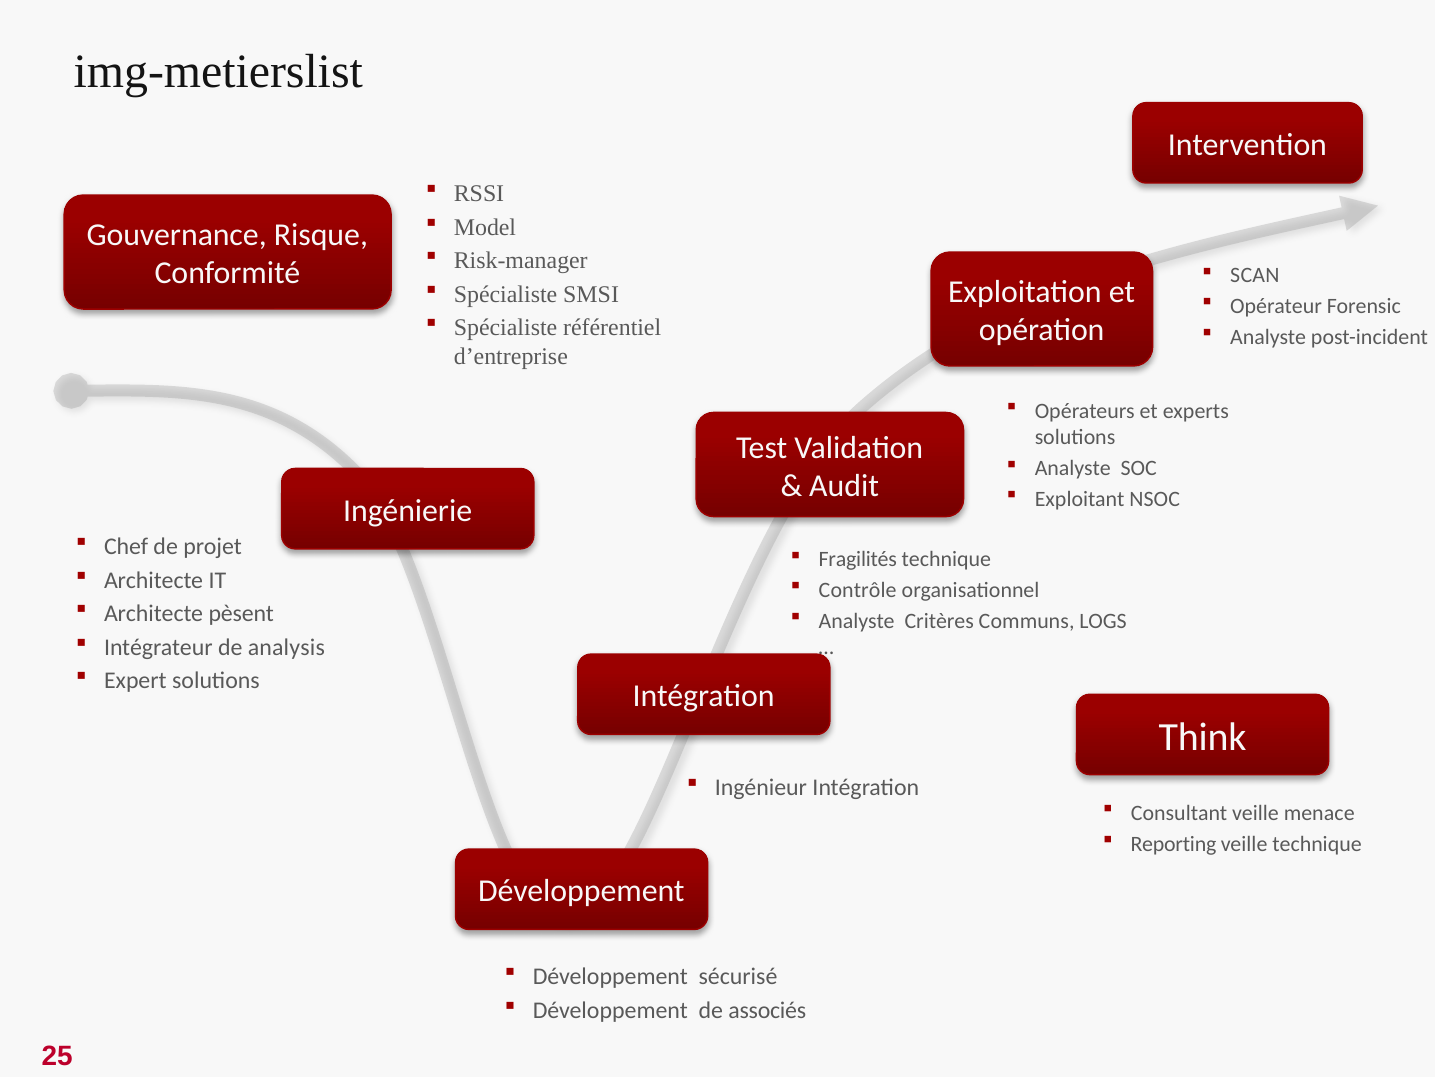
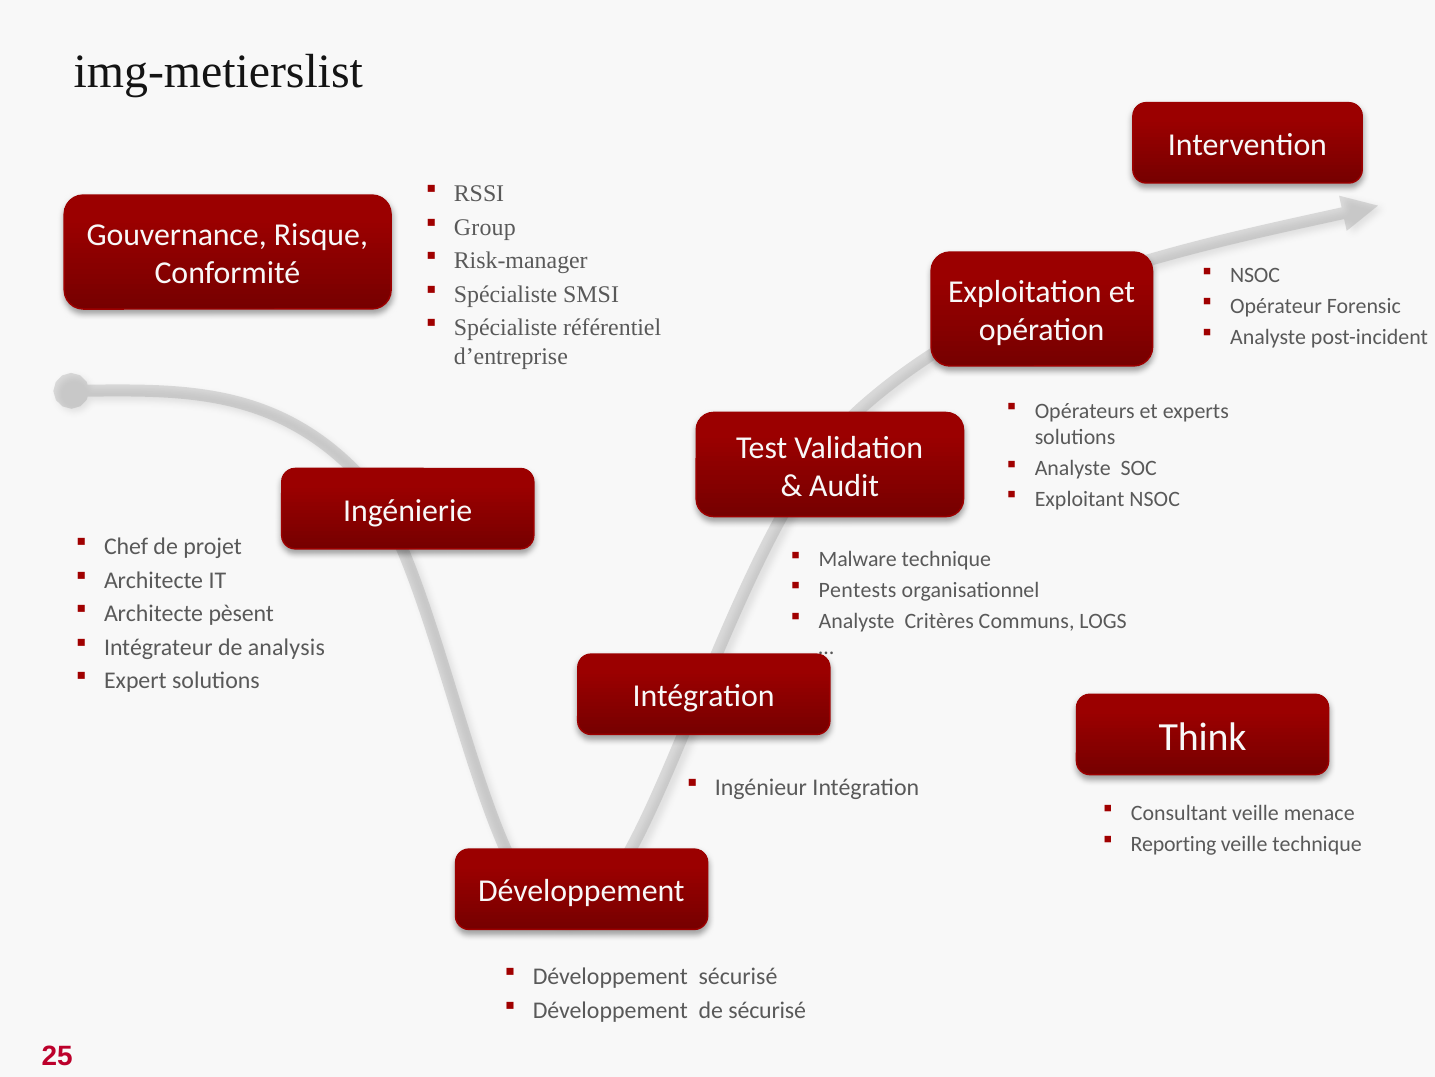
Model: Model -> Group
SCAN at (1255, 275): SCAN -> NSOC
Fragilités: Fragilités -> Malware
Contrôle: Contrôle -> Pentests
de associés: associés -> sécurisé
